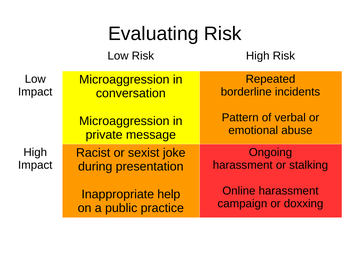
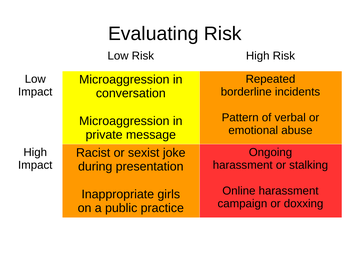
help: help -> girls
